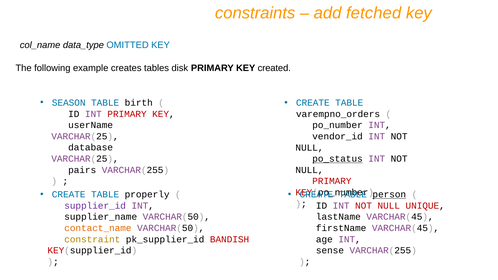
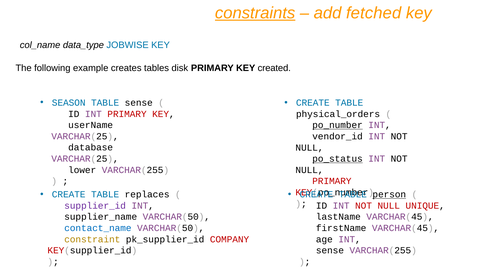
constraints underline: none -> present
OMITTED: OMITTED -> JOBWISE
TABLE birth: birth -> sense
varempno_orders: varempno_orders -> physical_orders
po_number underline: none -> present
pairs: pairs -> lower
properly: properly -> replaces
contact_name colour: orange -> blue
BANDISH: BANDISH -> COMPANY
